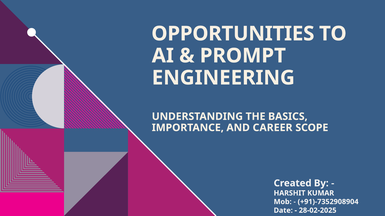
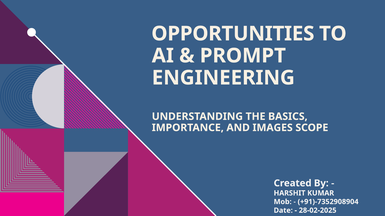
CAREER: CAREER -> IMAGES
